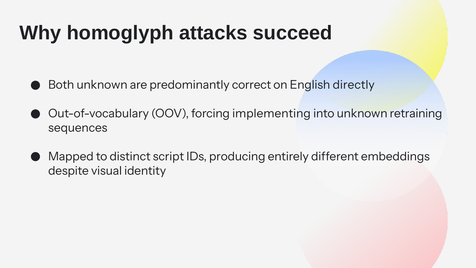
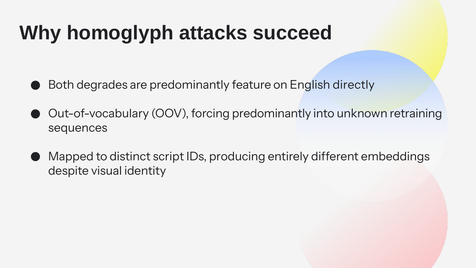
Both unknown: unknown -> degrades
correct: correct -> feature
forcing implementing: implementing -> predominantly
